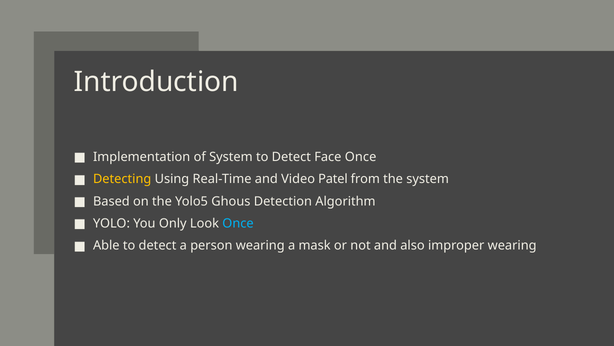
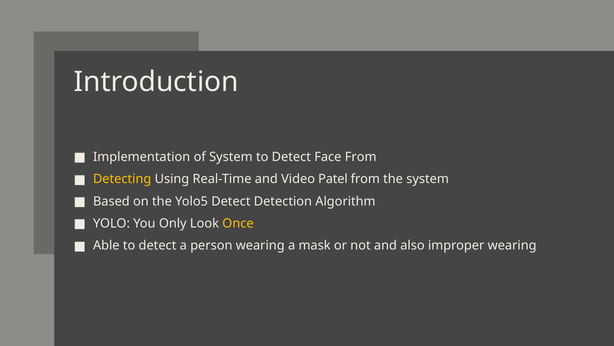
Face Once: Once -> From
Yolo5 Ghous: Ghous -> Detect
Once at (238, 223) colour: light blue -> yellow
